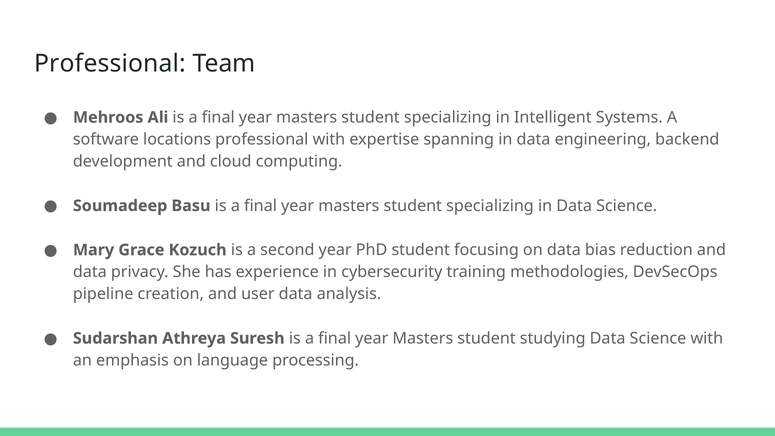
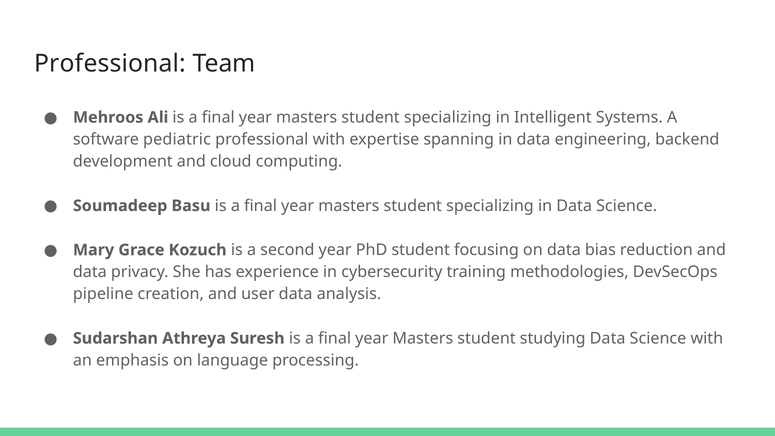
locations: locations -> pediatric
